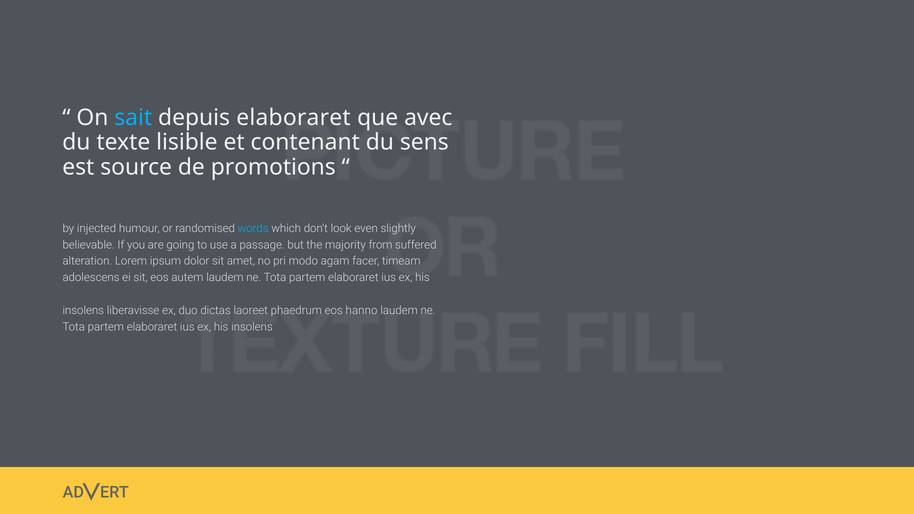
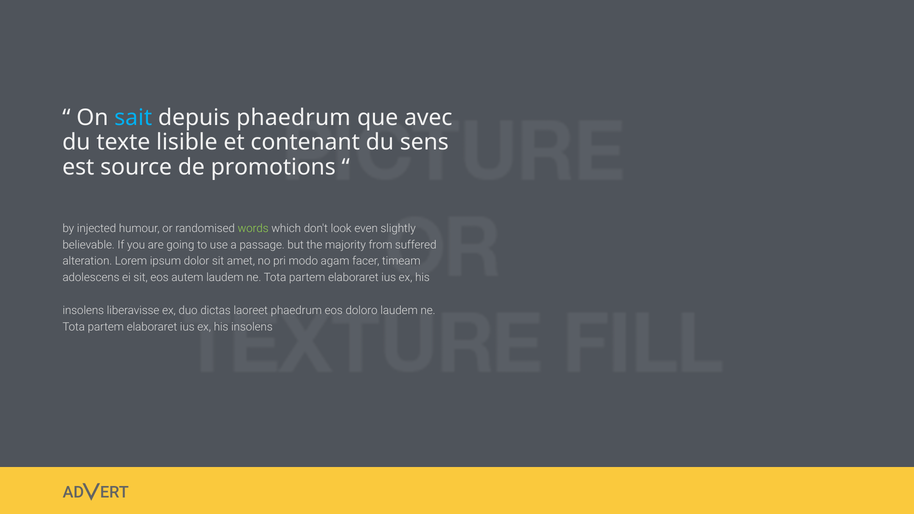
depuis elaboraret: elaboraret -> phaedrum
words colour: light blue -> light green
hanno: hanno -> doloro
